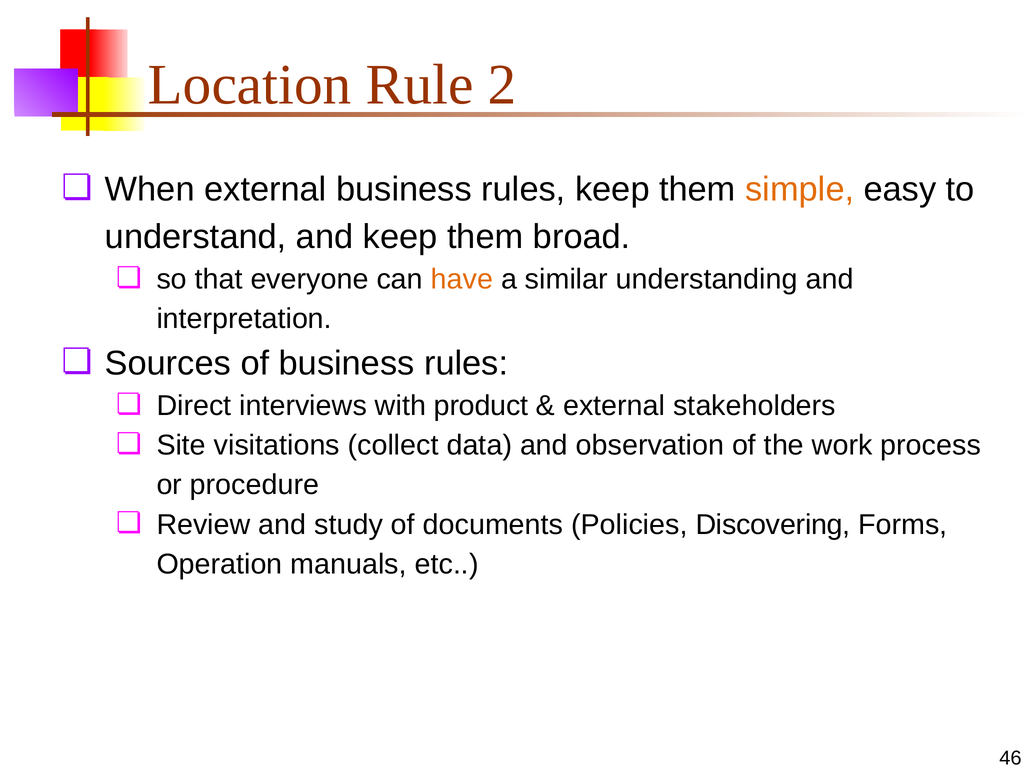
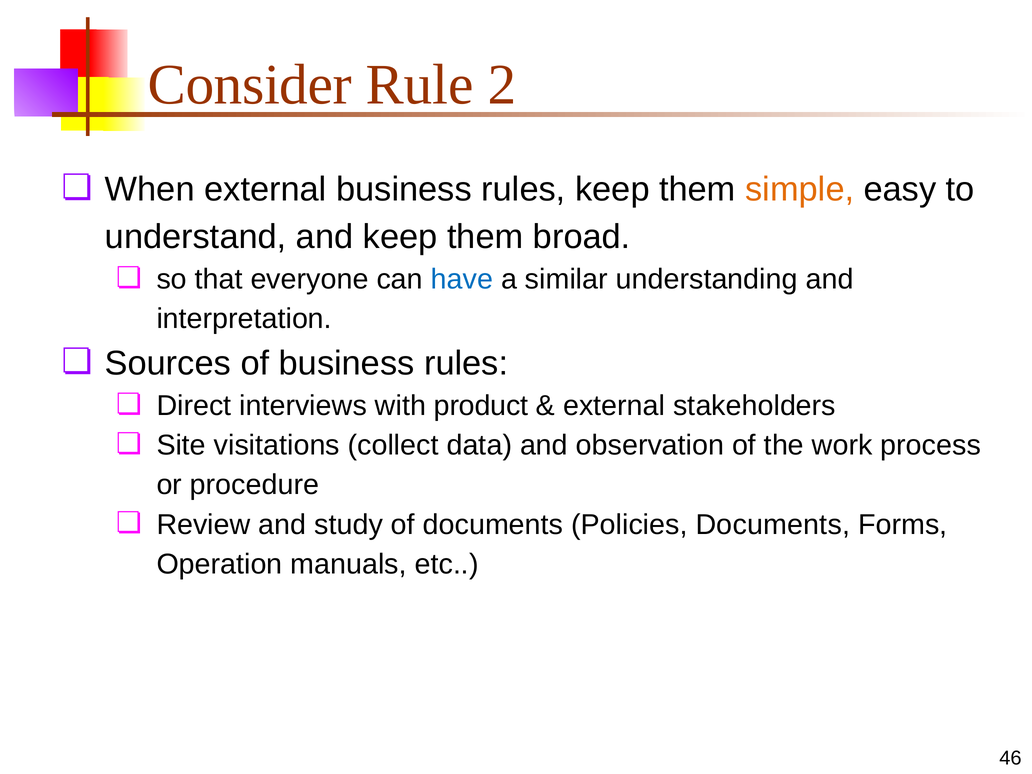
Location: Location -> Consider
have colour: orange -> blue
Policies Discovering: Discovering -> Documents
